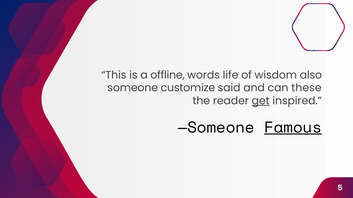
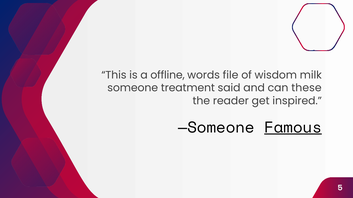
life: life -> file
also: also -> milk
customize: customize -> treatment
get underline: present -> none
